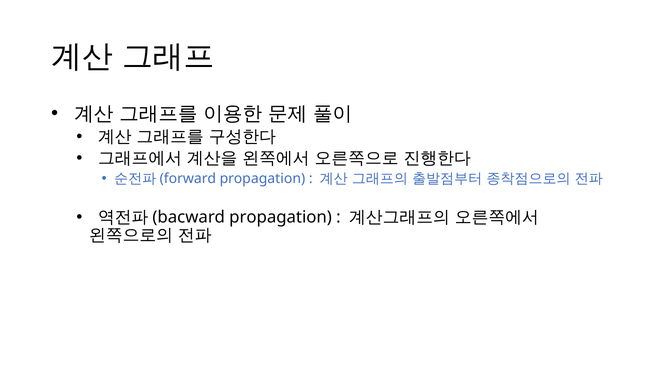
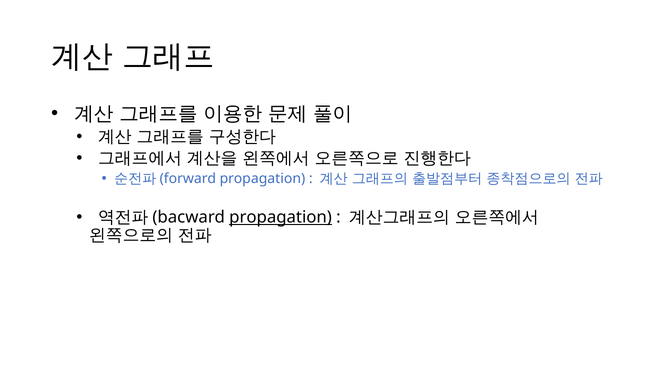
propagation at (281, 217) underline: none -> present
